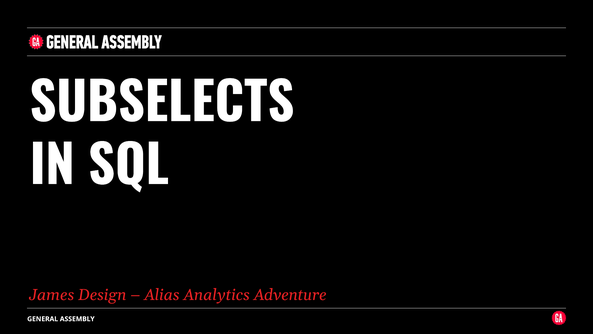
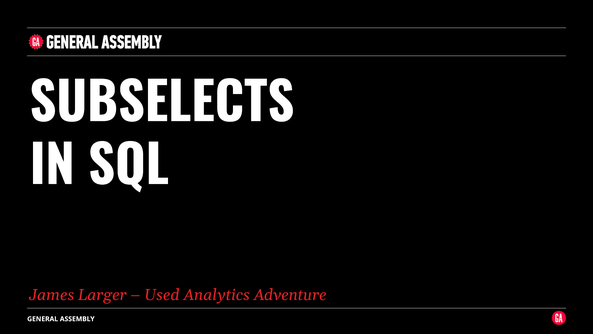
Design: Design -> Larger
Alias: Alias -> Used
